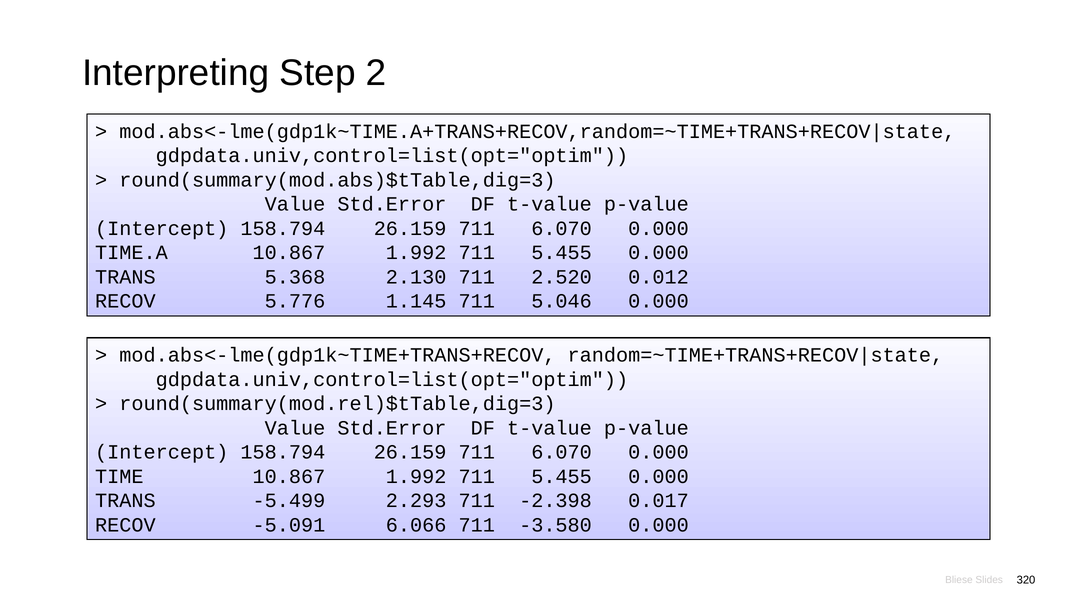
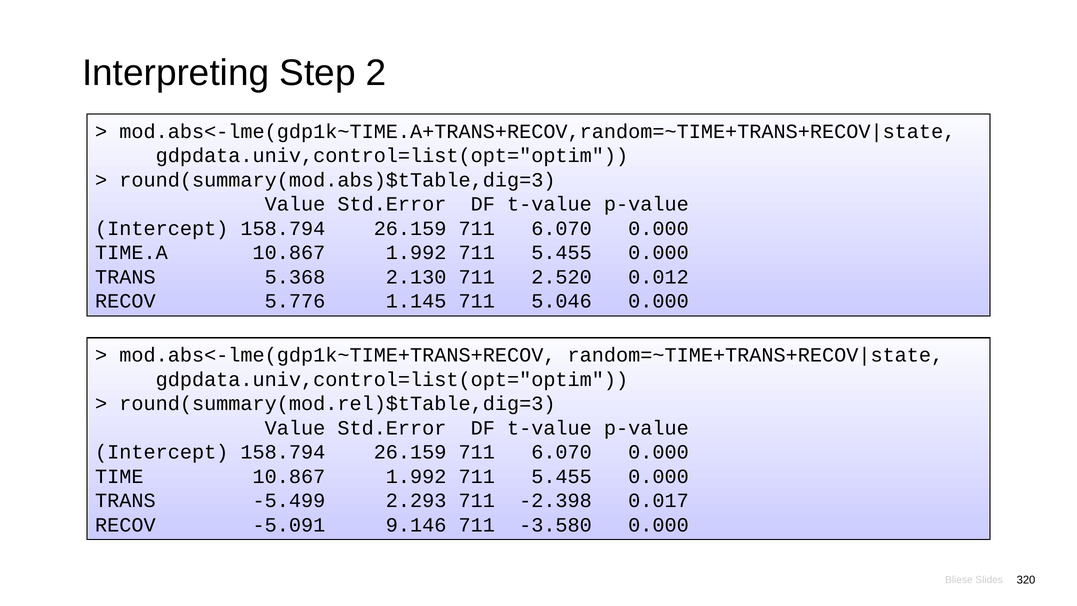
6.066: 6.066 -> 9.146
